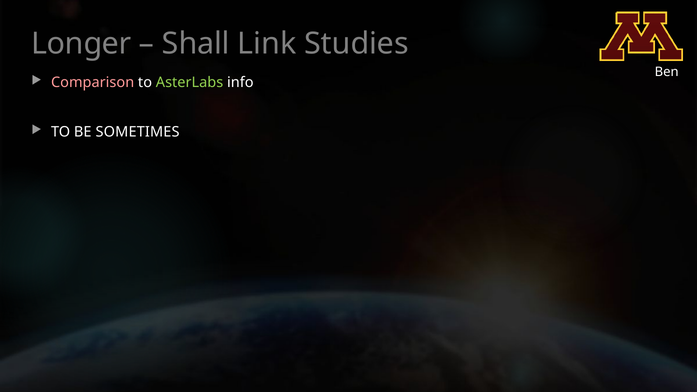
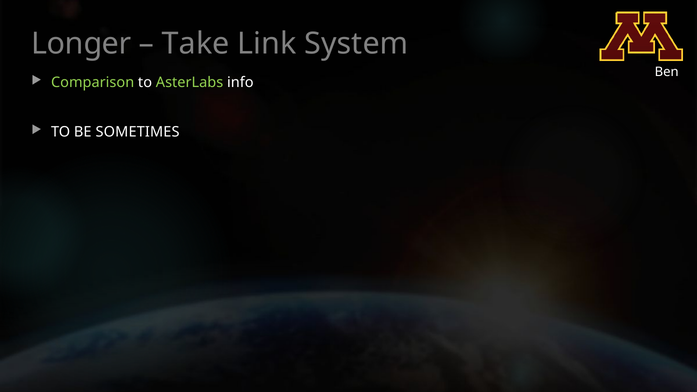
Shall: Shall -> Take
Studies: Studies -> System
Comparison colour: pink -> light green
